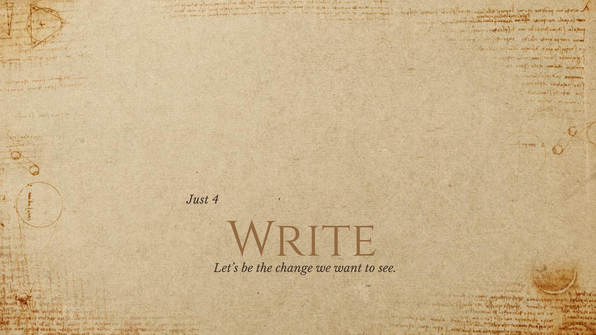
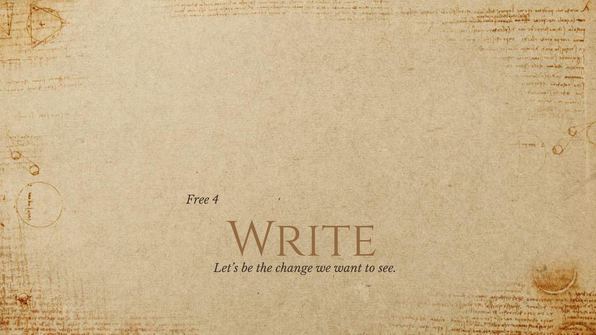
Just: Just -> Free
